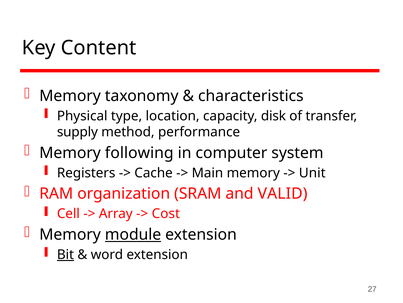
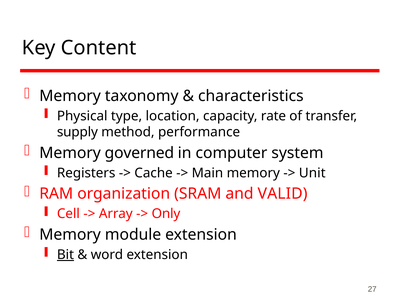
disk: disk -> rate
following: following -> governed
Cost: Cost -> Only
module underline: present -> none
